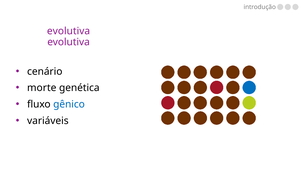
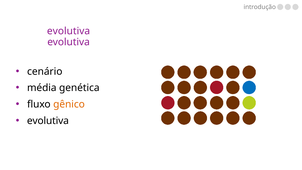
morte: morte -> média
gênico colour: blue -> orange
variáveis at (48, 121): variáveis -> evolutiva
